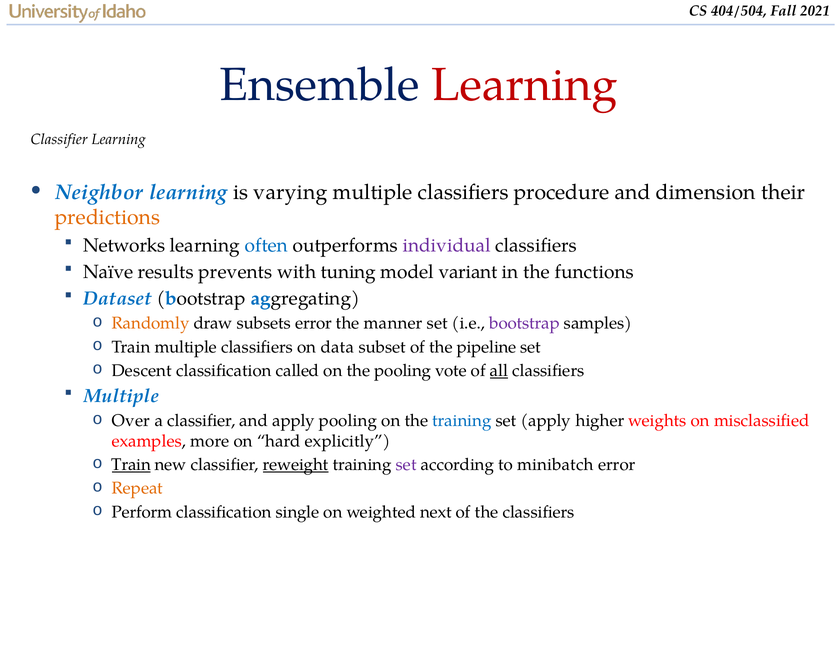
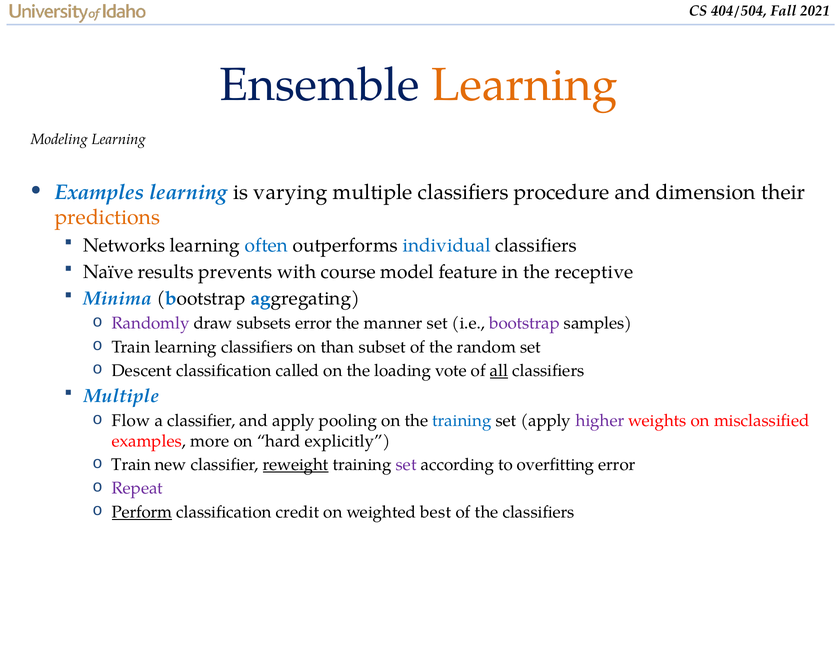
Learning at (525, 85) colour: red -> orange
Classifier at (59, 140): Classifier -> Modeling
Neighbor at (99, 192): Neighbor -> Examples
individual colour: purple -> blue
tuning: tuning -> course
variant: variant -> feature
functions: functions -> receptive
Dataset: Dataset -> Minima
Randomly colour: orange -> purple
Train multiple: multiple -> learning
data: data -> than
pipeline: pipeline -> random
the pooling: pooling -> loading
Over: Over -> Flow
higher colour: black -> purple
Train at (131, 465) underline: present -> none
minibatch: minibatch -> overfitting
Repeat colour: orange -> purple
Perform underline: none -> present
single: single -> credit
next: next -> best
